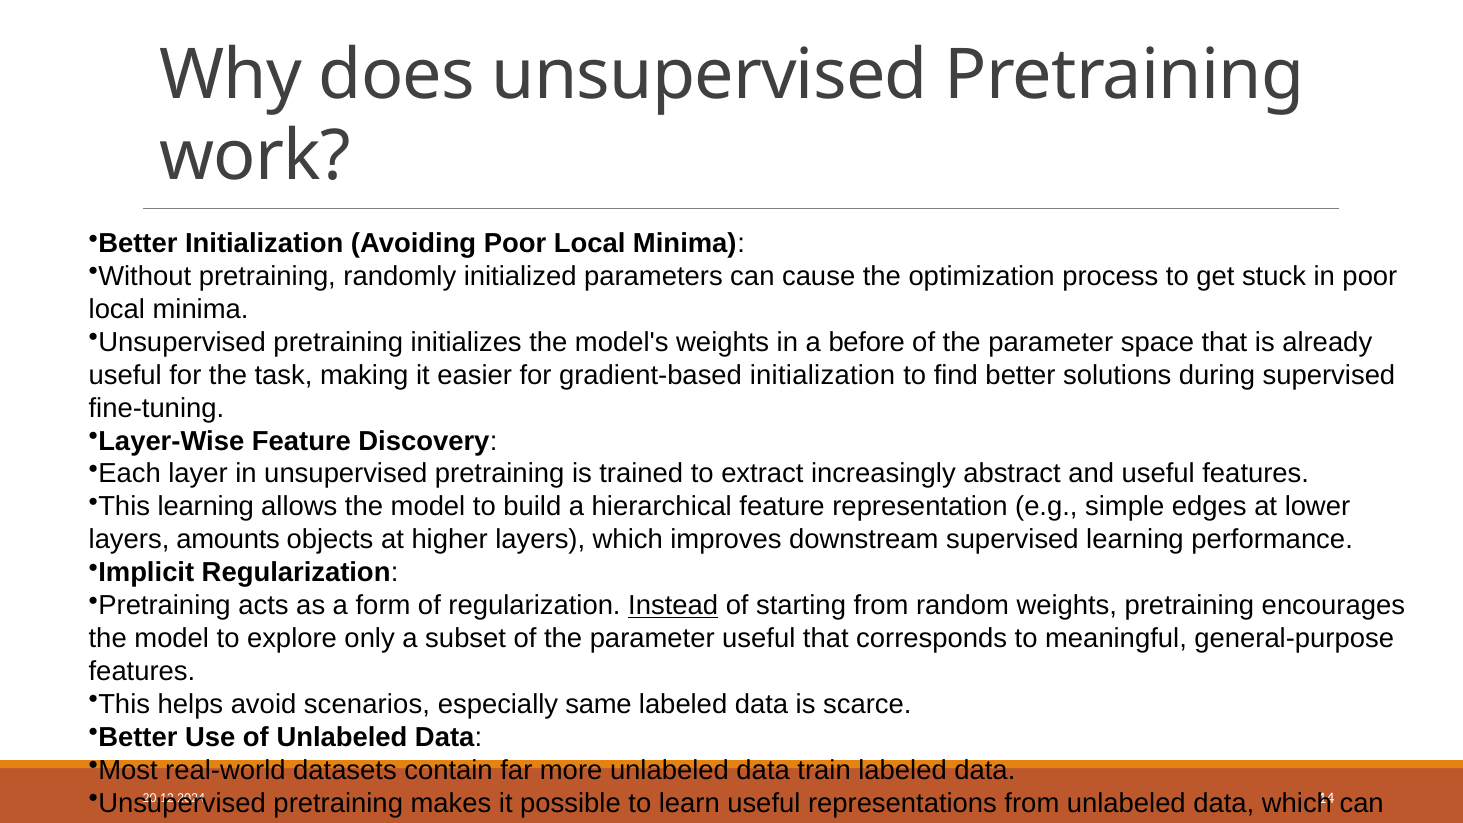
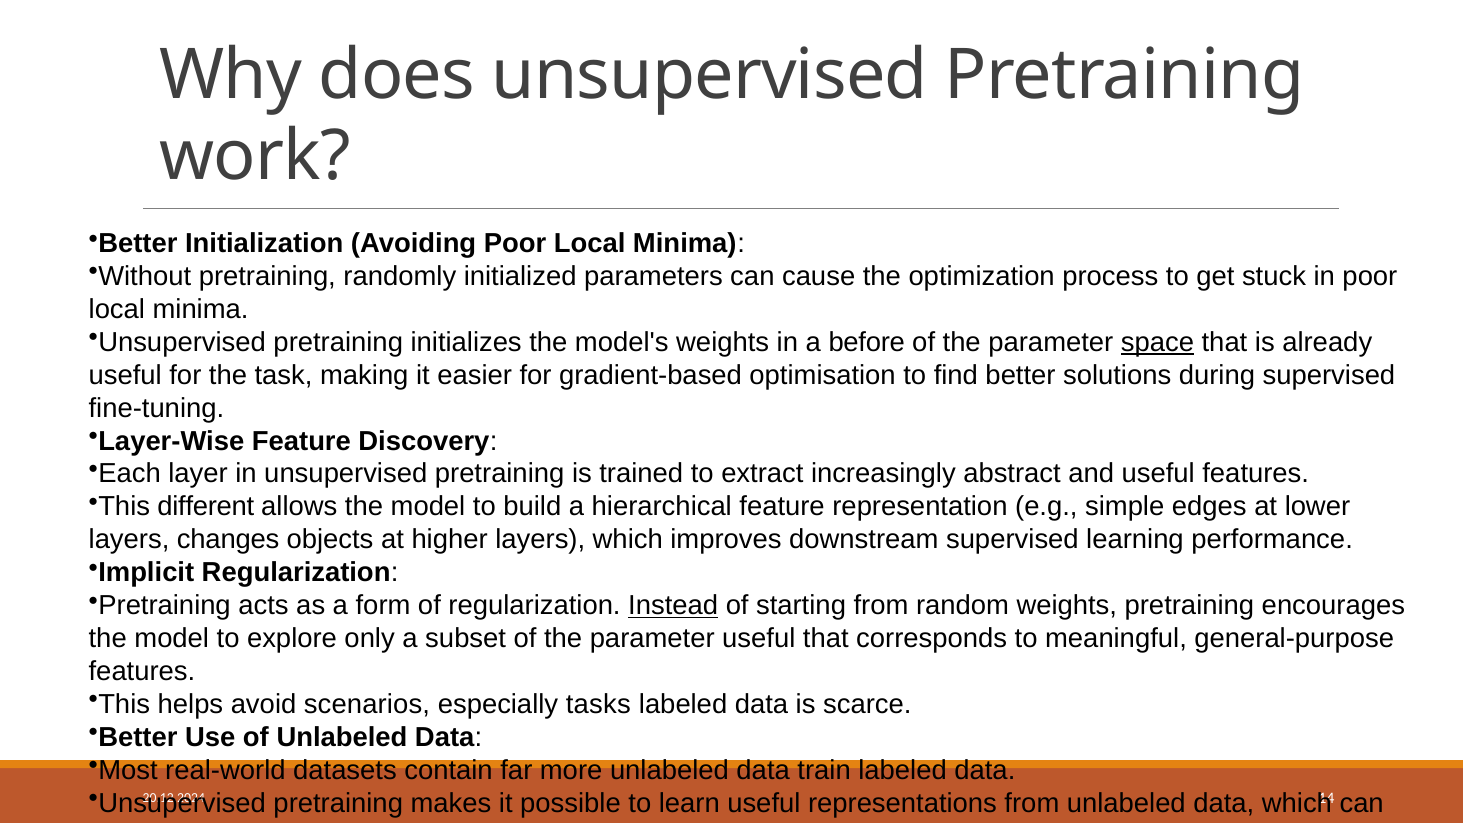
space underline: none -> present
gradient-based initialization: initialization -> optimisation
This learning: learning -> different
amounts: amounts -> changes
especially same: same -> tasks
